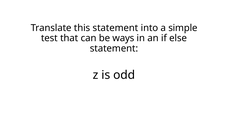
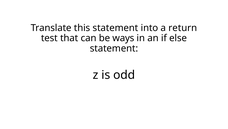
simple: simple -> return
